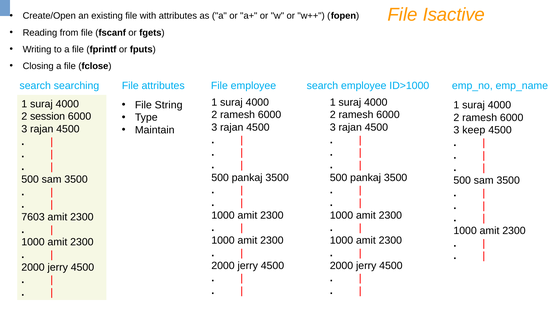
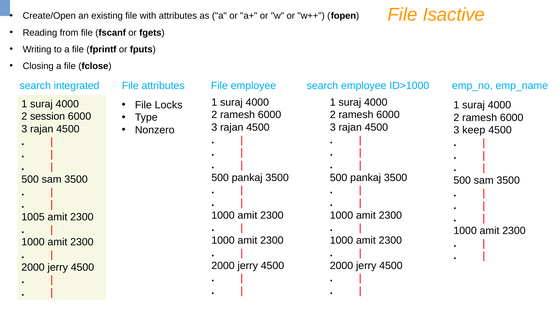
searching: searching -> integrated
String: String -> Locks
Maintain: Maintain -> Nonzero
7603: 7603 -> 1005
